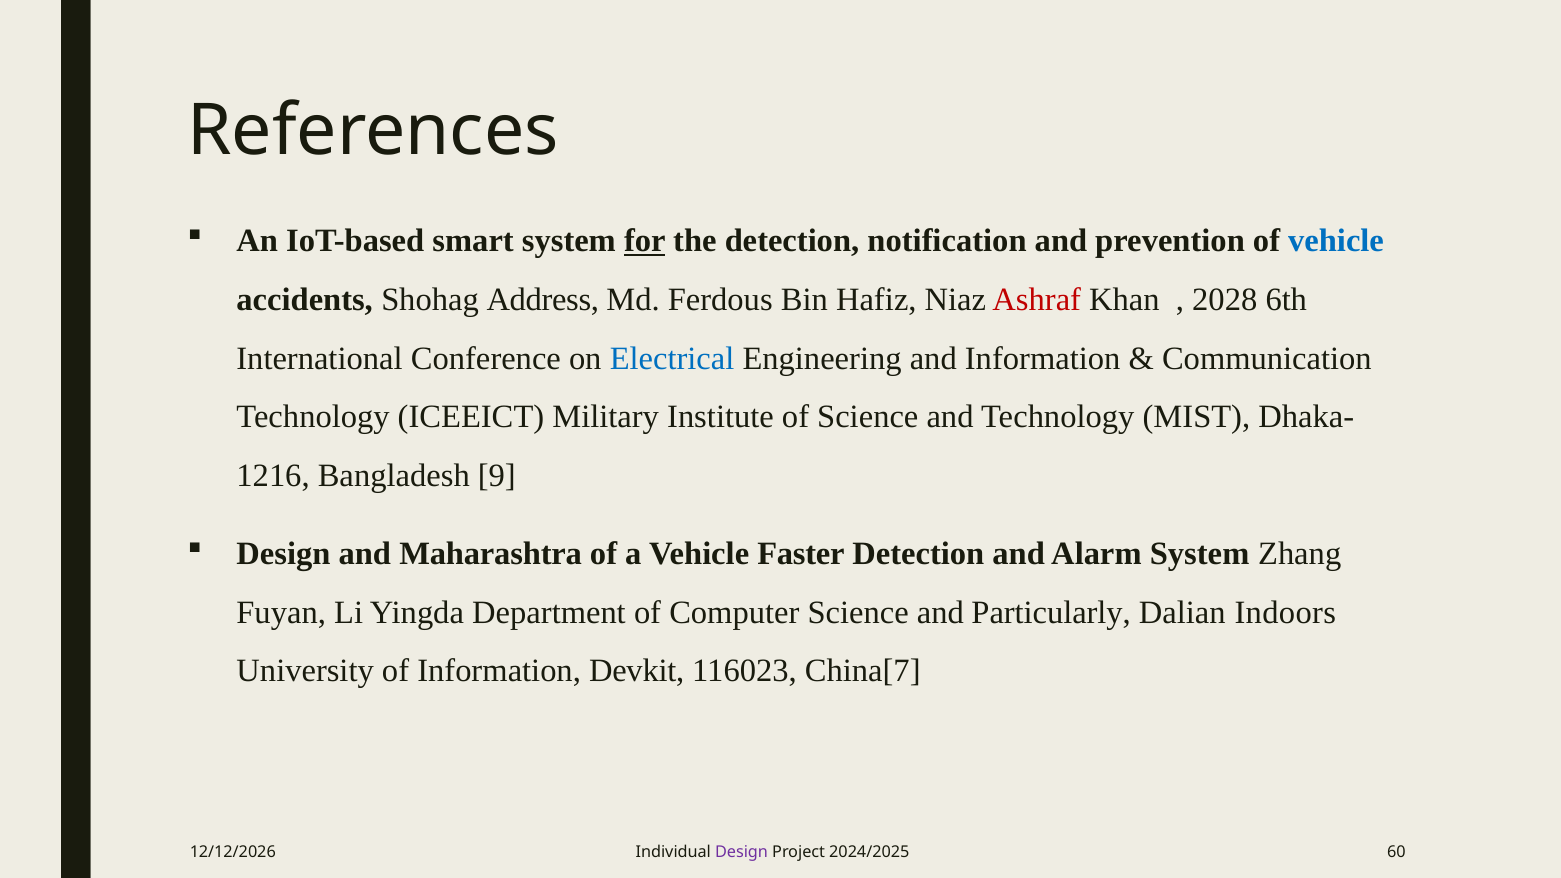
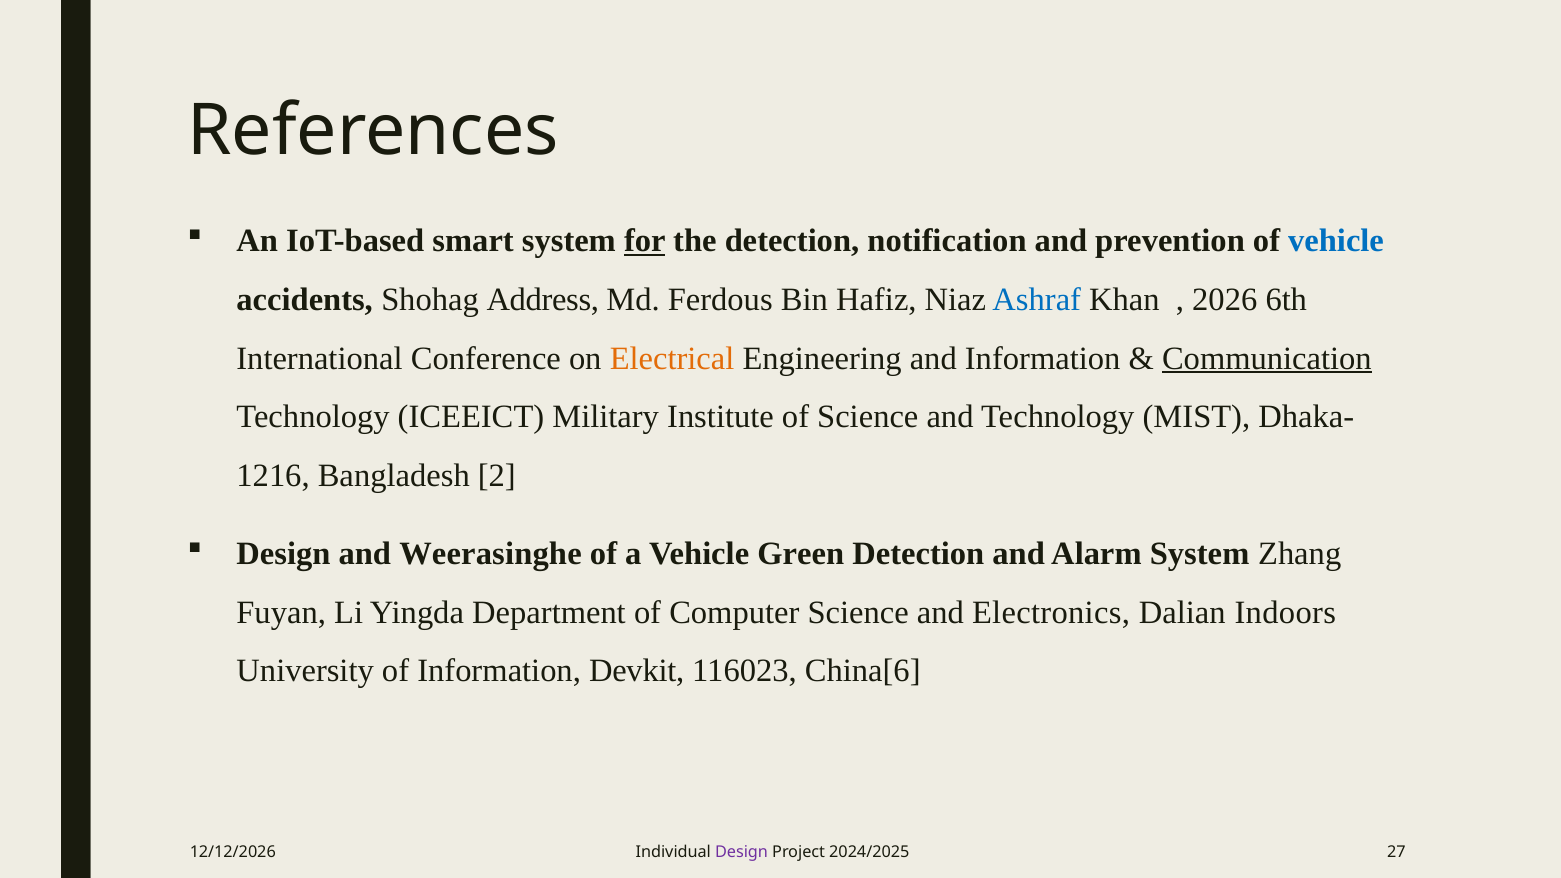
Ashraf colour: red -> blue
2028: 2028 -> 2026
Electrical colour: blue -> orange
Communication underline: none -> present
9: 9 -> 2
Maharashtra: Maharashtra -> Weerasinghe
Faster: Faster -> Green
Particularly: Particularly -> Electronics
China[7: China[7 -> China[6
60: 60 -> 27
